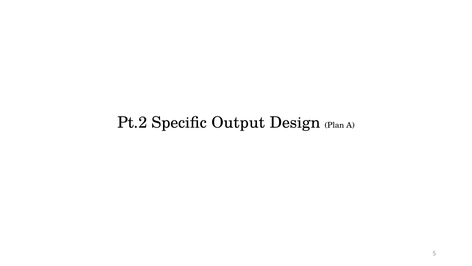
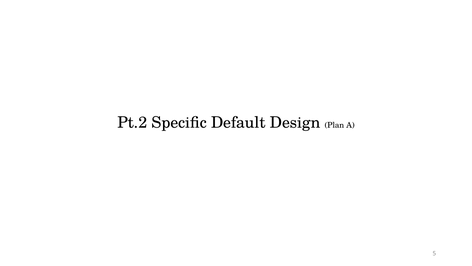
Output: Output -> Default
